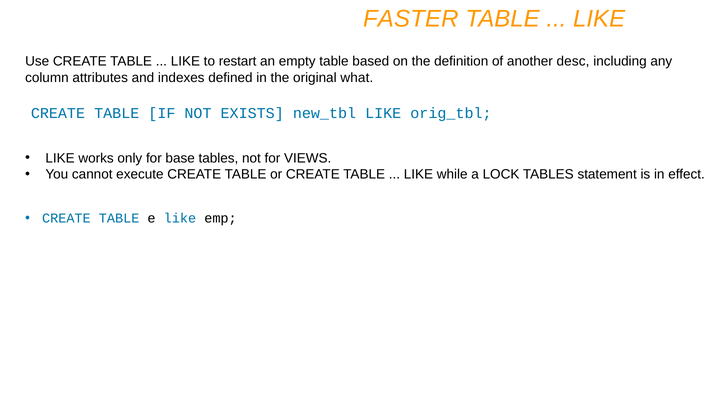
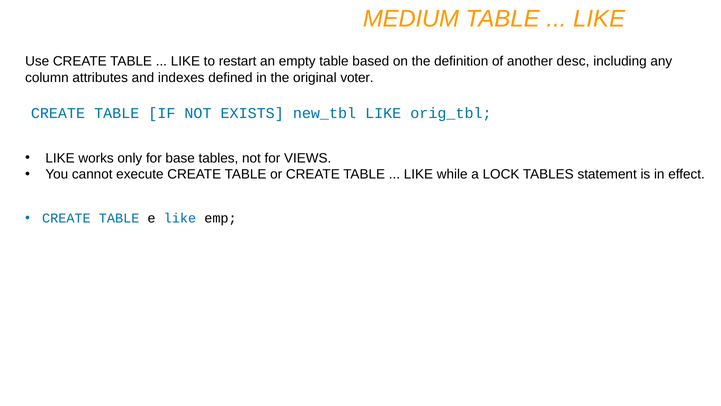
FASTER: FASTER -> MEDIUM
what: what -> voter
